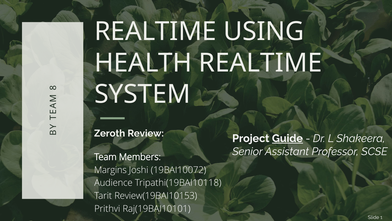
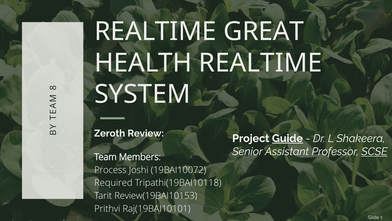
USING: USING -> GREAT
SCSE underline: none -> present
Margins: Margins -> Process
Audience: Audience -> Required
